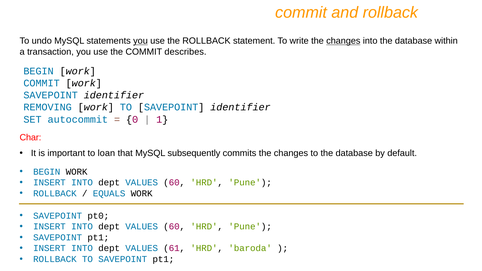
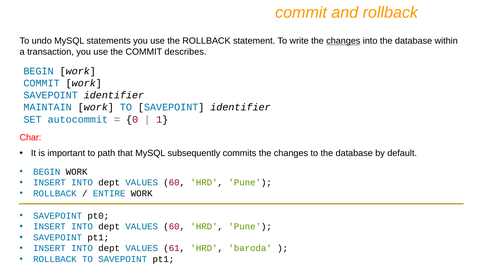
you at (141, 41) underline: present -> none
REMOVING: REMOVING -> MAINTAIN
loan: loan -> path
EQUALS: EQUALS -> ENTIRE
